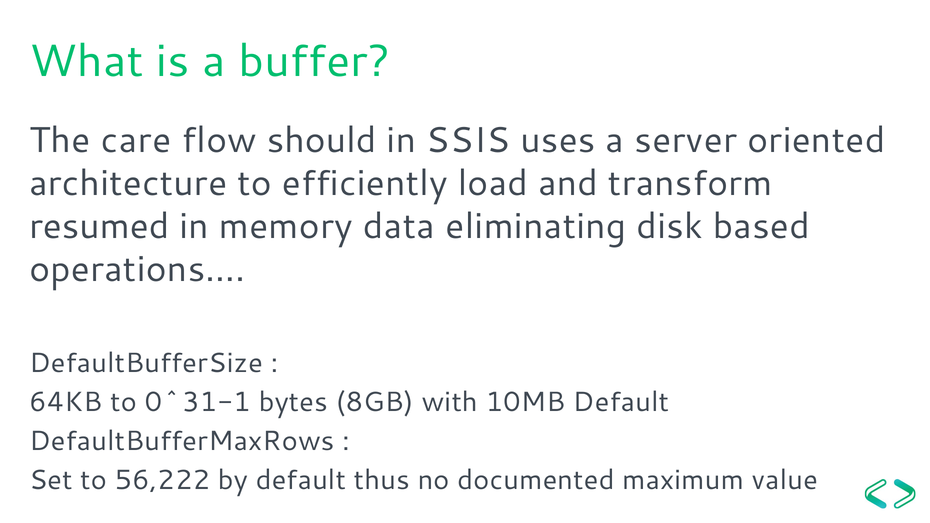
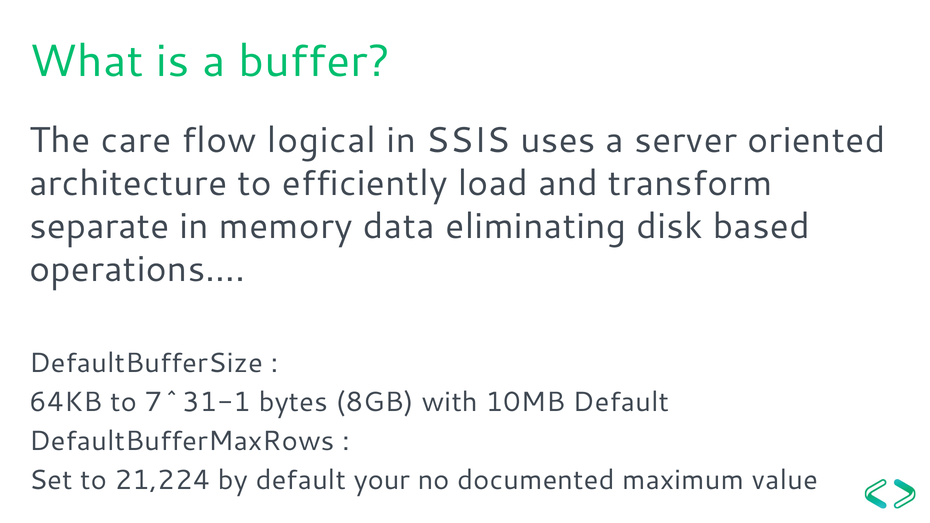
should: should -> logical
resumed: resumed -> separate
0^31-1: 0^31-1 -> 7^31-1
56,222: 56,222 -> 21,224
thus: thus -> your
